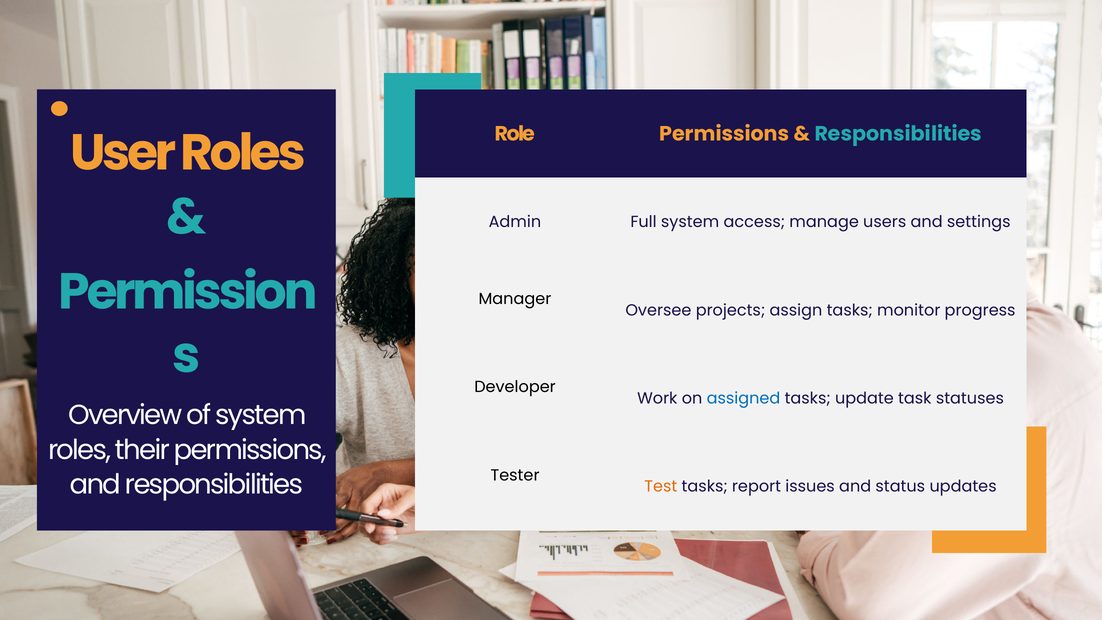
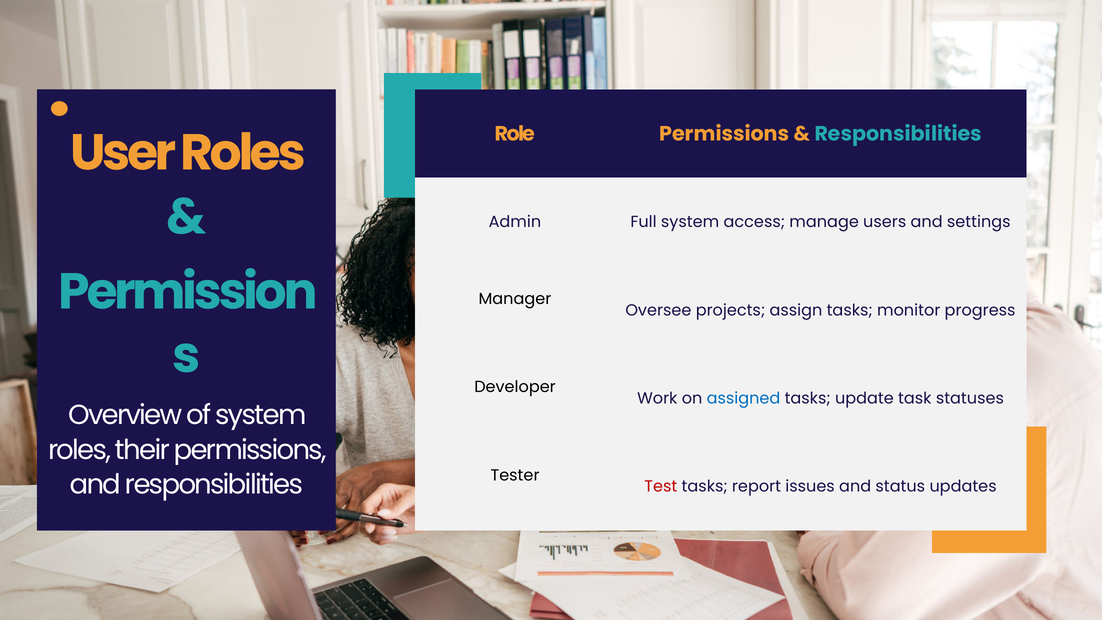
Test colour: orange -> red
